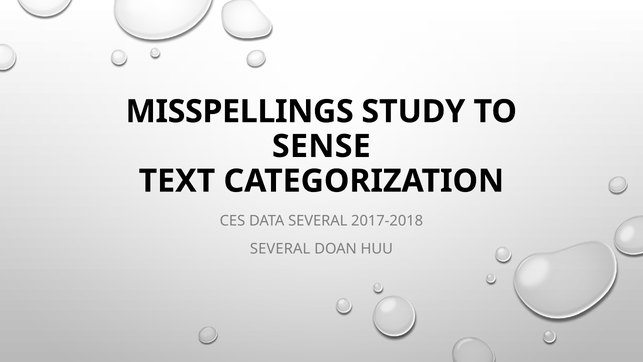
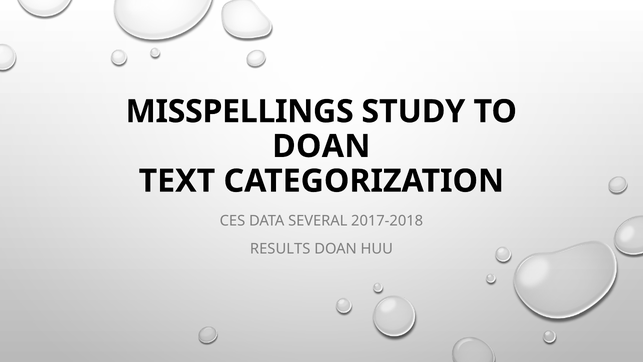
SENSE at (321, 146): SENSE -> DOAN
SEVERAL at (280, 249): SEVERAL -> RESULTS
